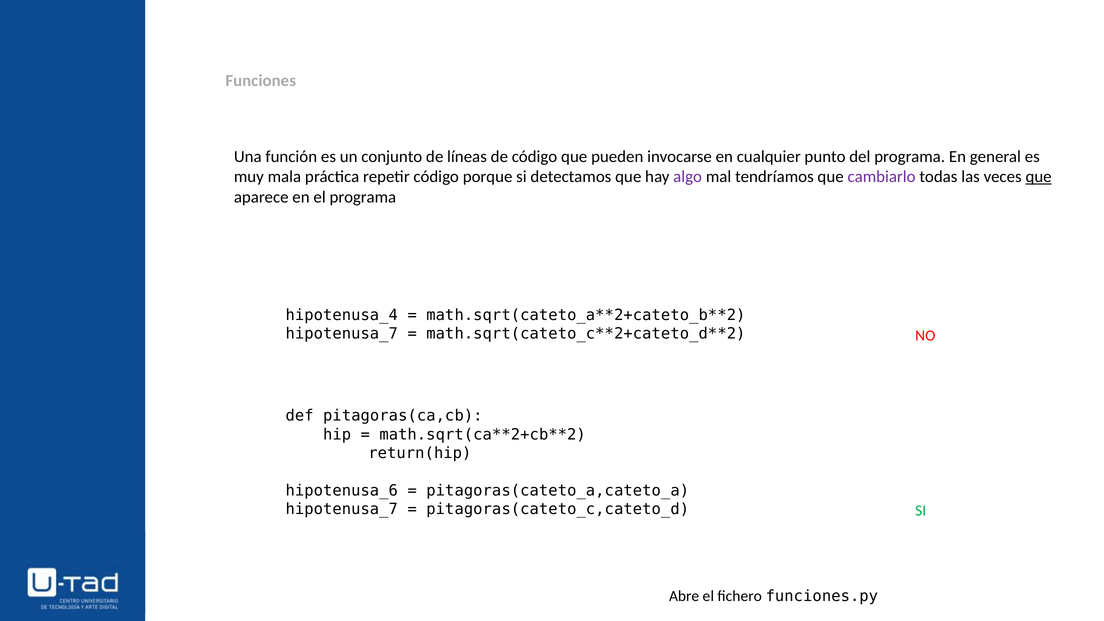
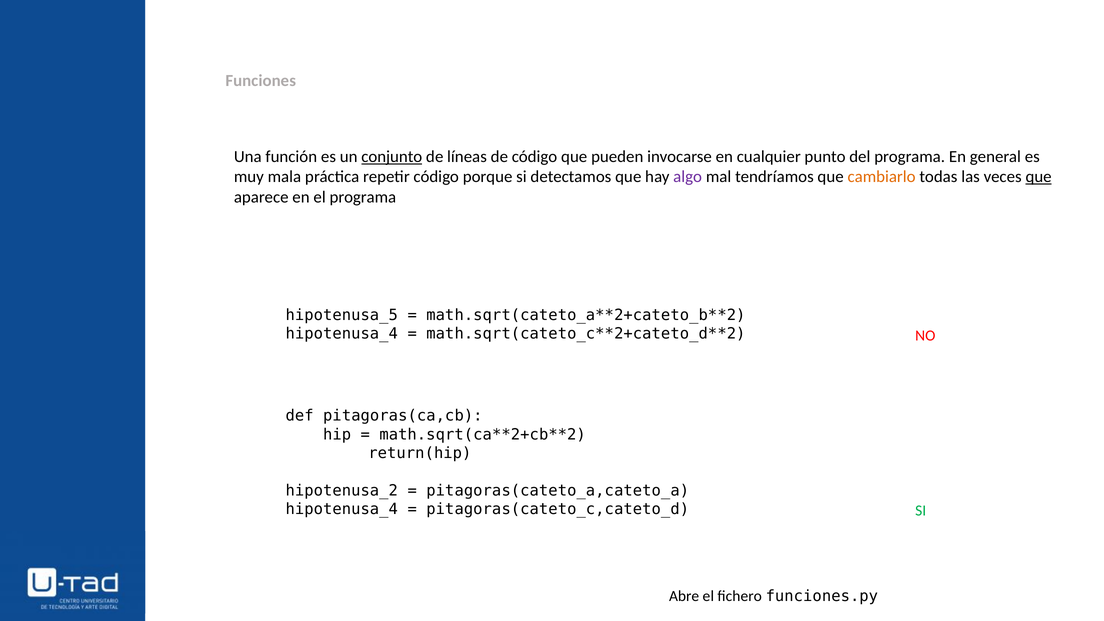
conjunto underline: none -> present
cambiarlo colour: purple -> orange
hipotenusa_4: hipotenusa_4 -> hipotenusa_5
hipotenusa_7 at (342, 334): hipotenusa_7 -> hipotenusa_4
hipotenusa_6: hipotenusa_6 -> hipotenusa_2
hipotenusa_7 at (342, 509): hipotenusa_7 -> hipotenusa_4
